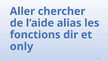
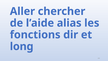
only: only -> long
